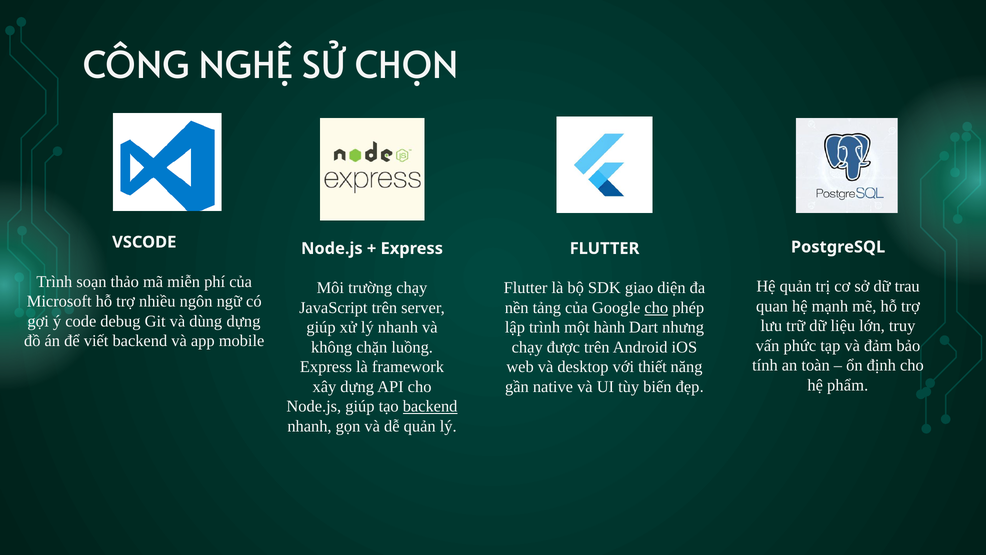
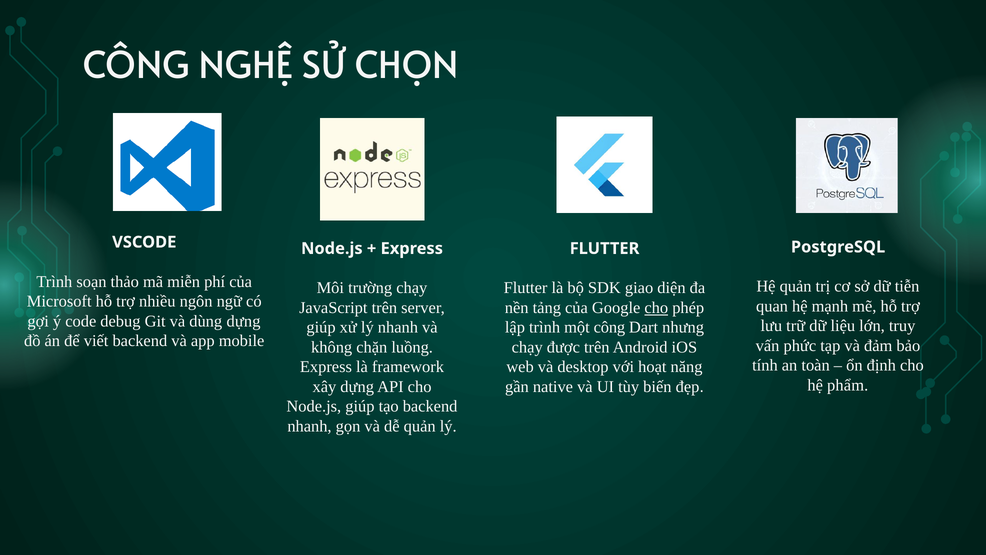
trau: trau -> tiễn
một hành: hành -> công
thiết: thiết -> hoạt
backend at (430, 406) underline: present -> none
